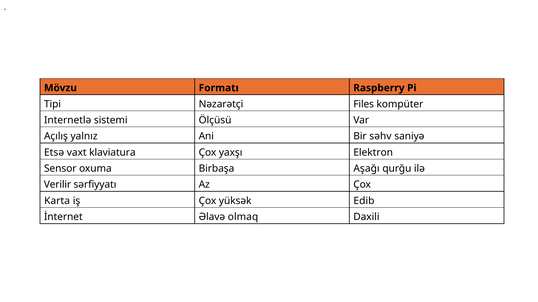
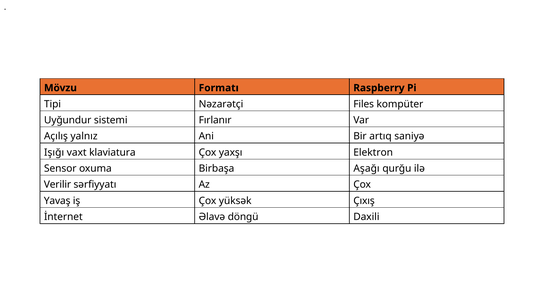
Internetlə: Internetlə -> Uyğundur
Ölçüsü: Ölçüsü -> Fırlanır
səhv: səhv -> artıq
Etsə: Etsə -> Işığı
Karta: Karta -> Yavaş
Edib: Edib -> Çıxış
olmaq: olmaq -> döngü
